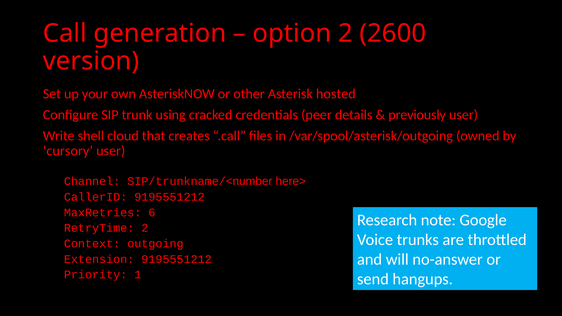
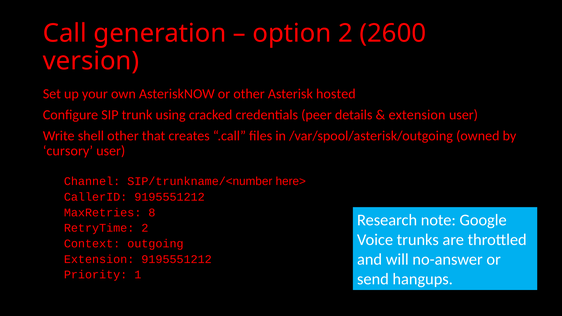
previously at (417, 115): previously -> extension
shell cloud: cloud -> other
6: 6 -> 8
